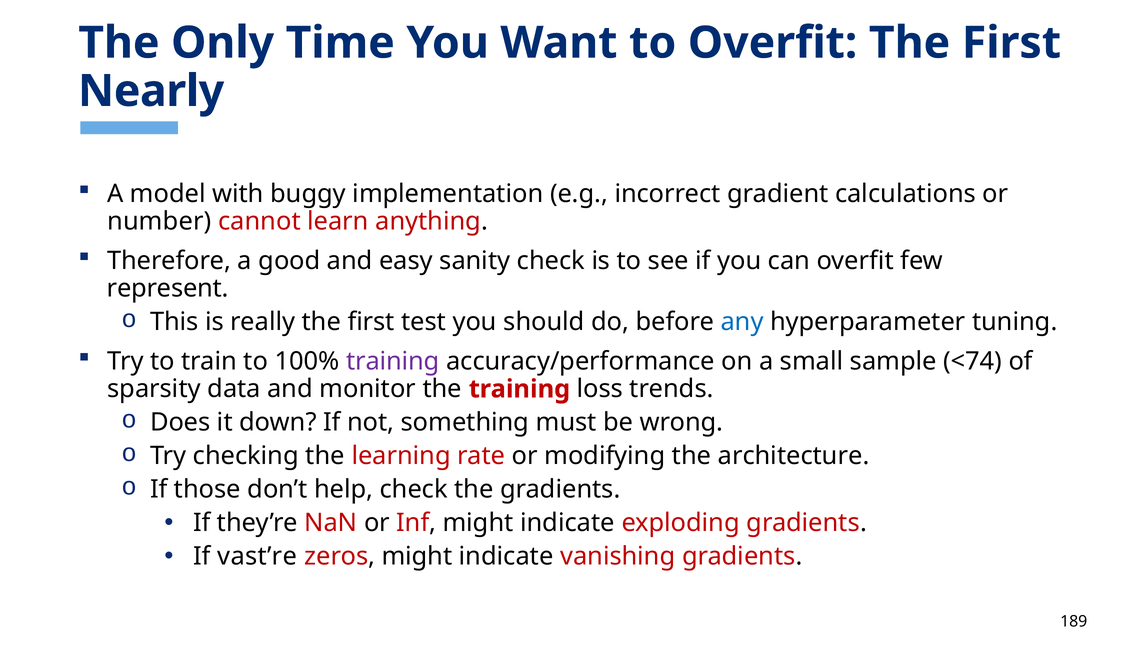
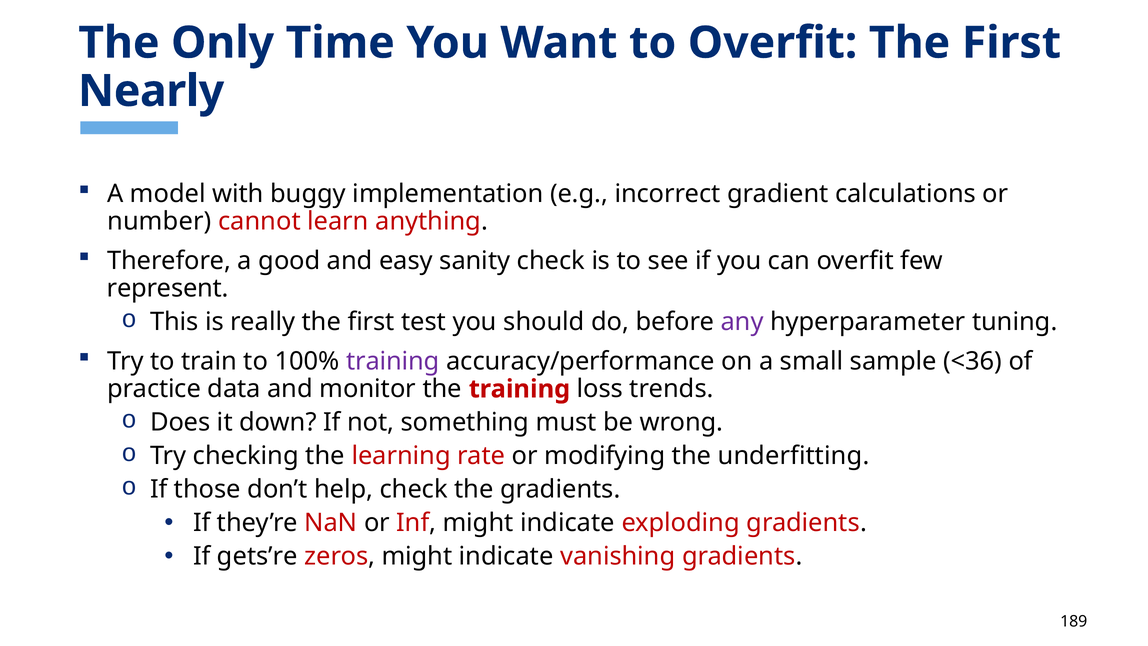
any colour: blue -> purple
<74: <74 -> <36
sparsity: sparsity -> practice
architecture: architecture -> underfitting
vast’re: vast’re -> gets’re
